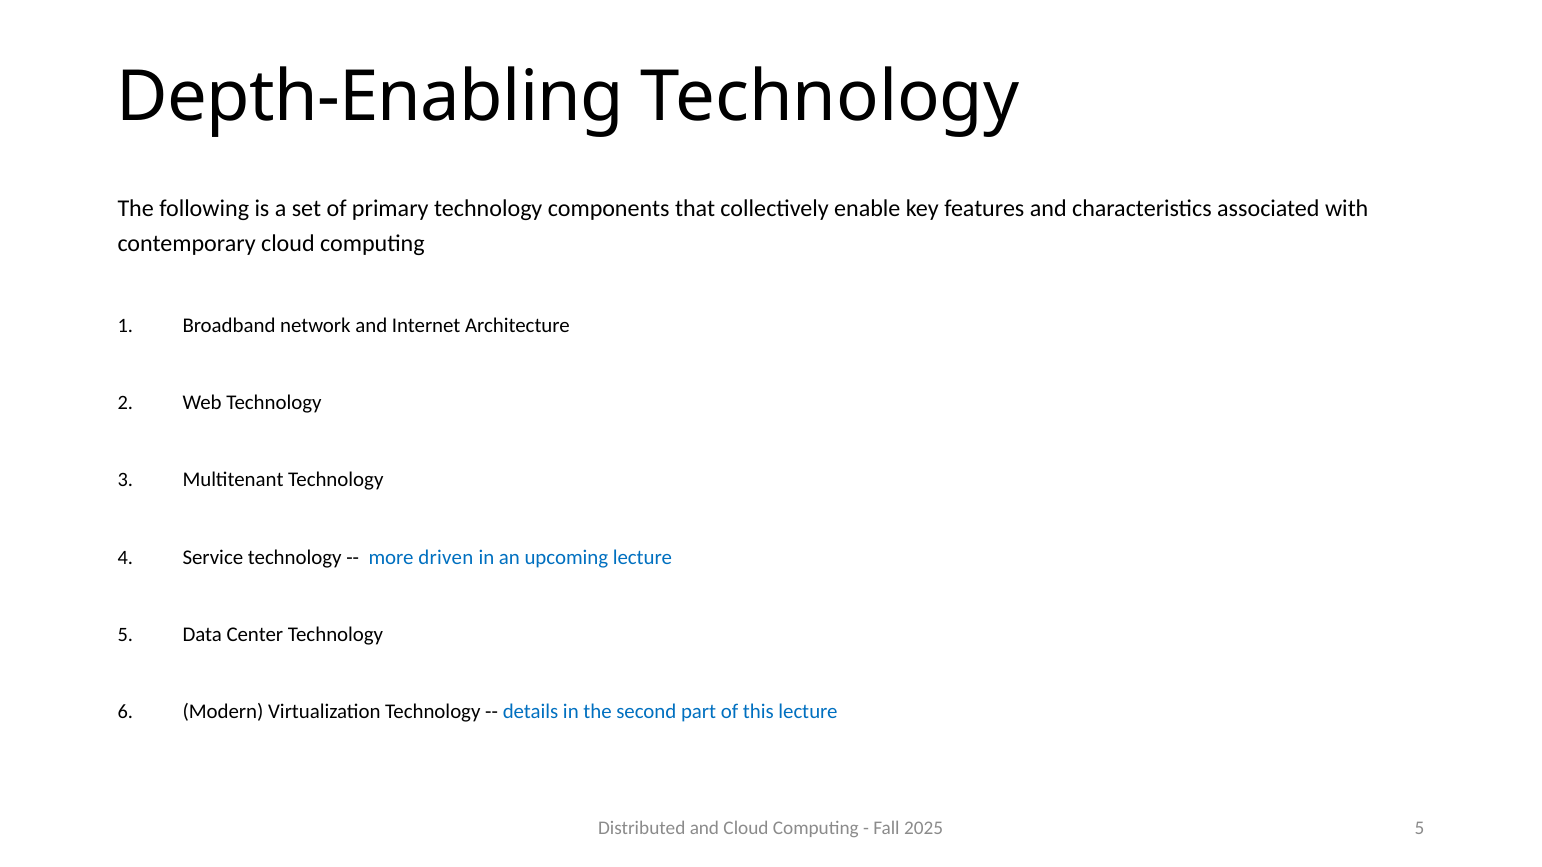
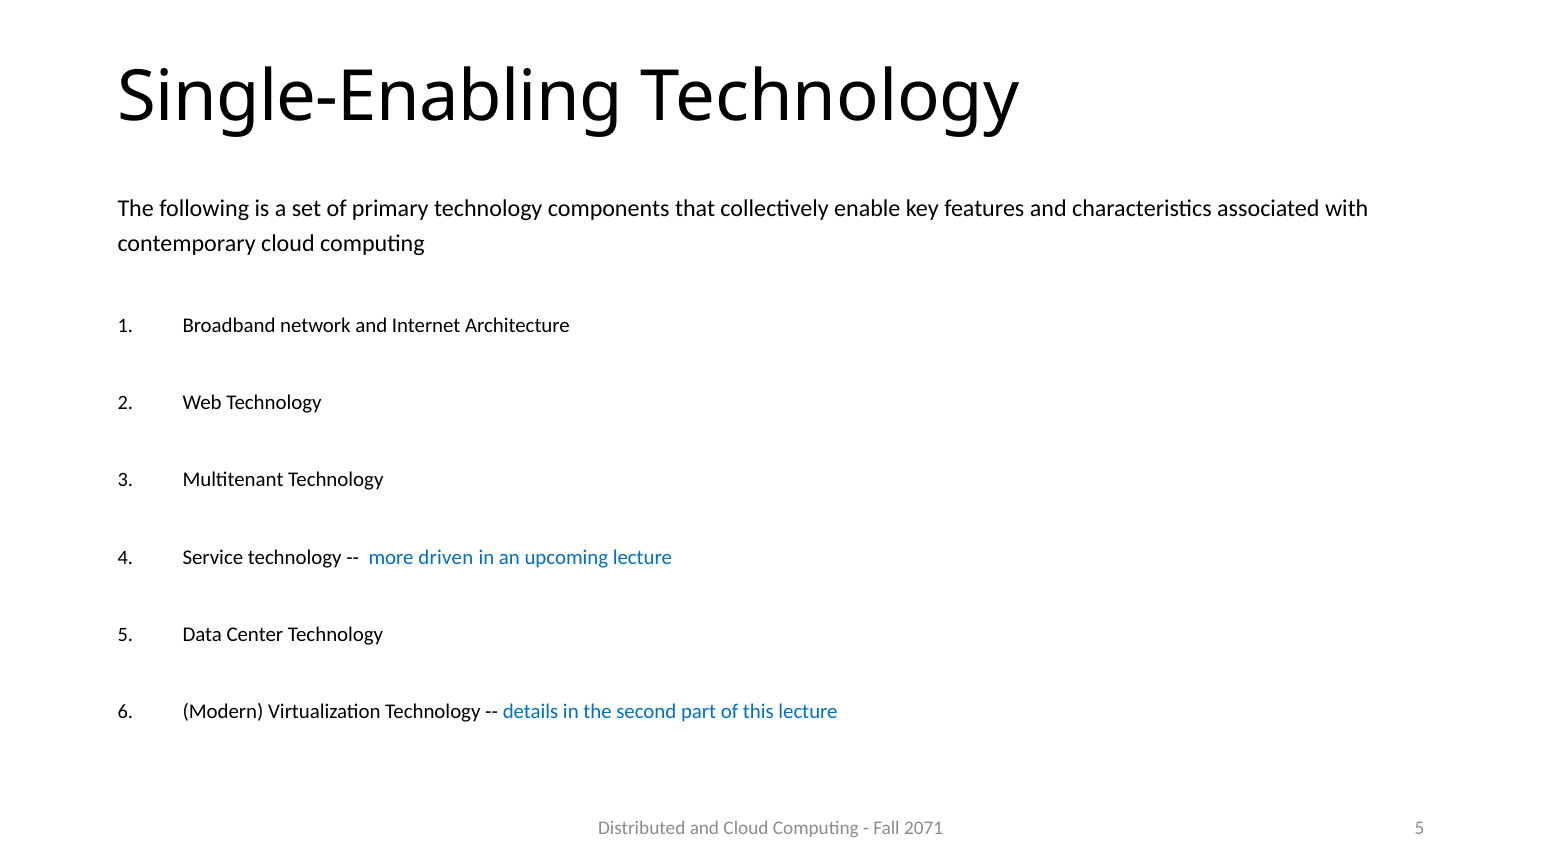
Depth-Enabling: Depth-Enabling -> Single-Enabling
2025: 2025 -> 2071
